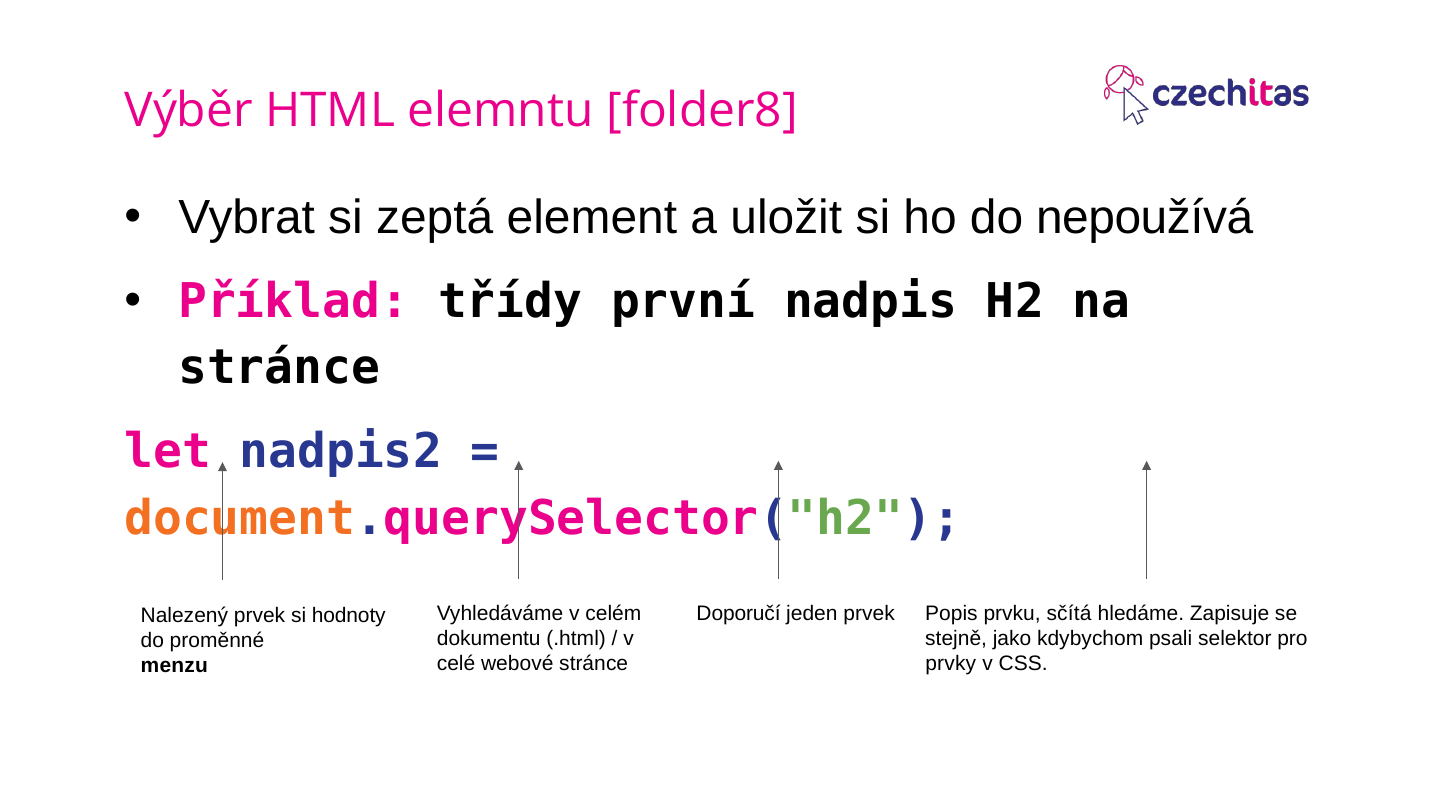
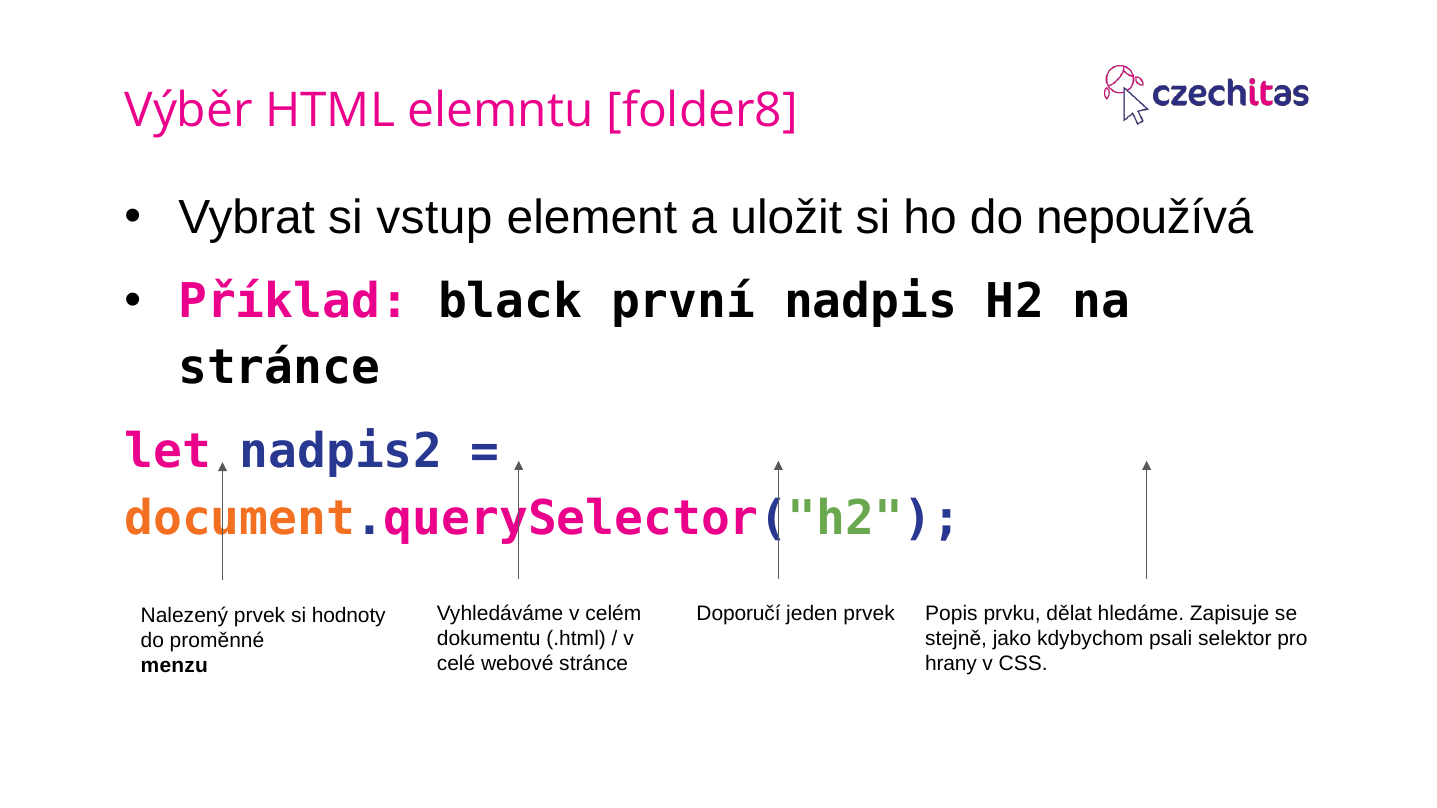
zeptá: zeptá -> vstup
třídy: třídy -> black
sčítá: sčítá -> dělat
prvky: prvky -> hrany
